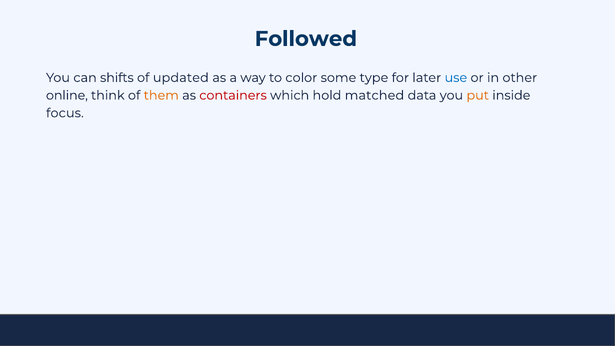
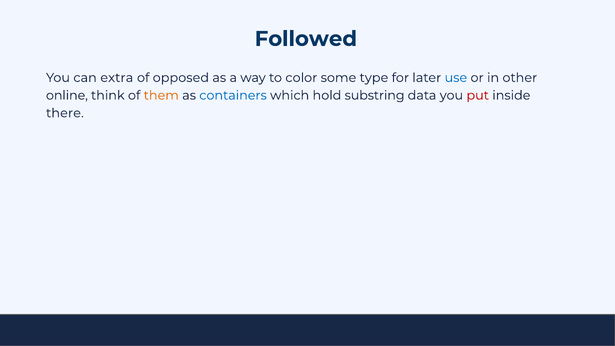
shifts: shifts -> extra
updated: updated -> opposed
containers colour: red -> blue
matched: matched -> substring
put colour: orange -> red
focus: focus -> there
